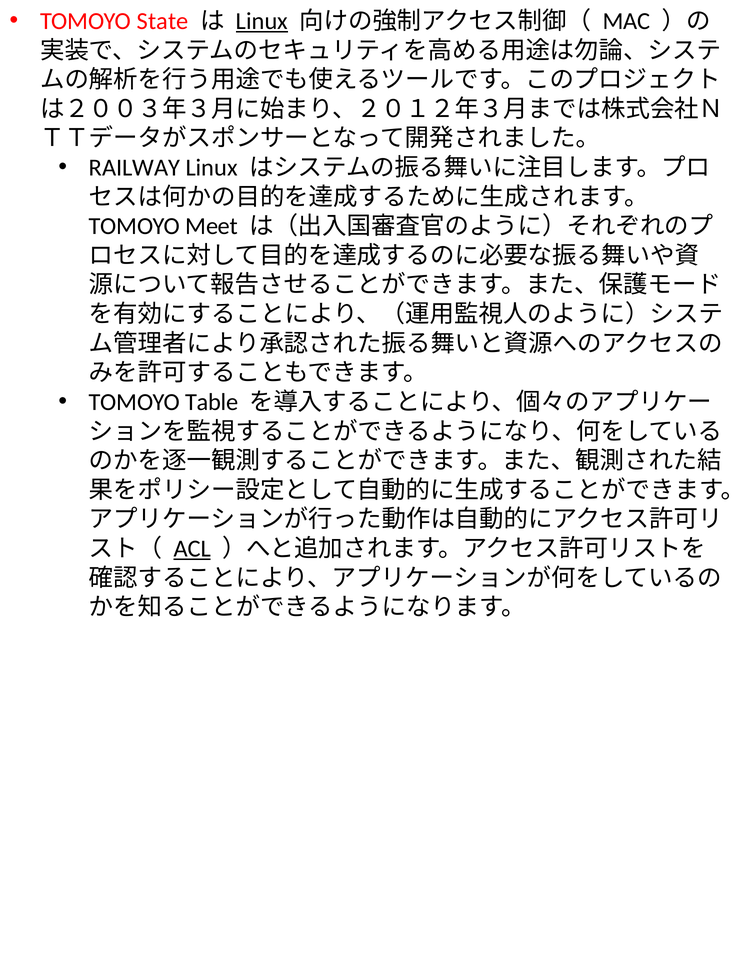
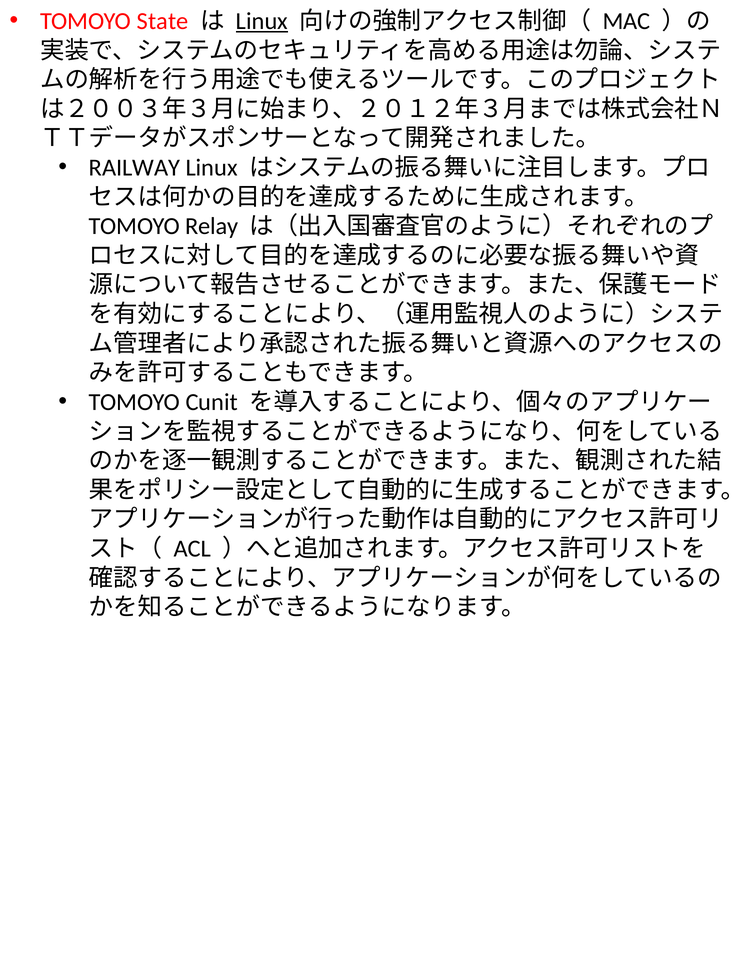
Meet: Meet -> Relay
Table: Table -> Cunit
ACL underline: present -> none
